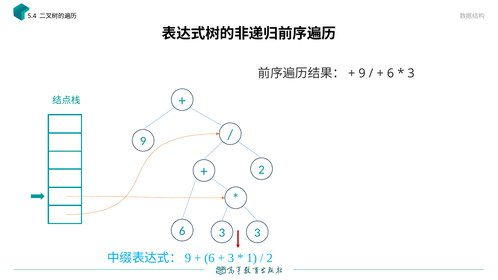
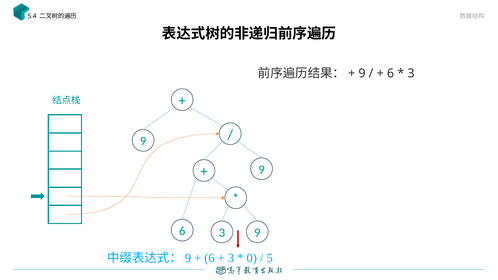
2 at (262, 170): 2 -> 9
3 3: 3 -> 9
1: 1 -> 0
2 at (270, 258): 2 -> 5
